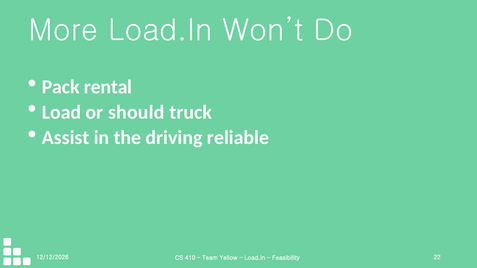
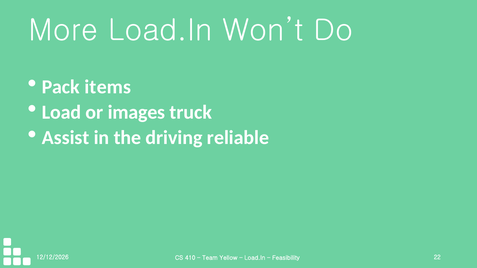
rental: rental -> items
should: should -> images
